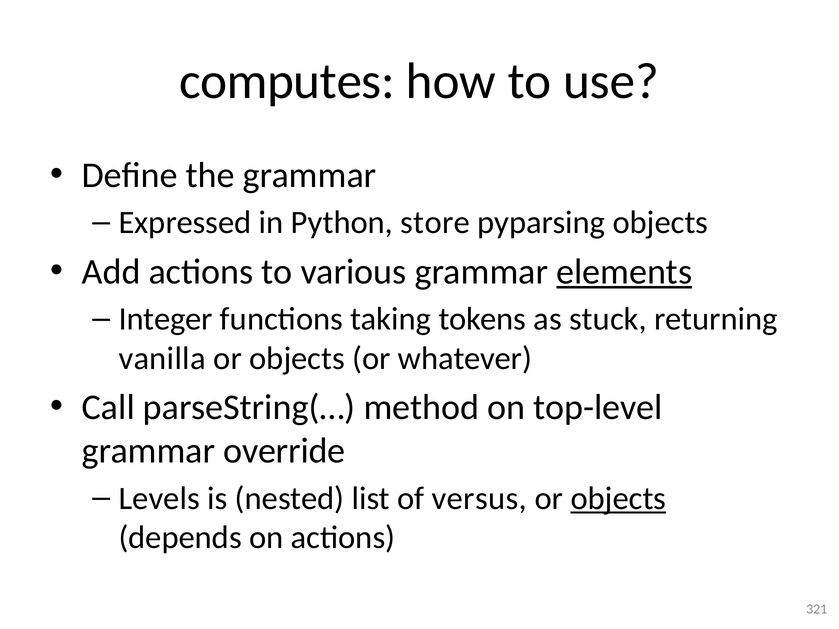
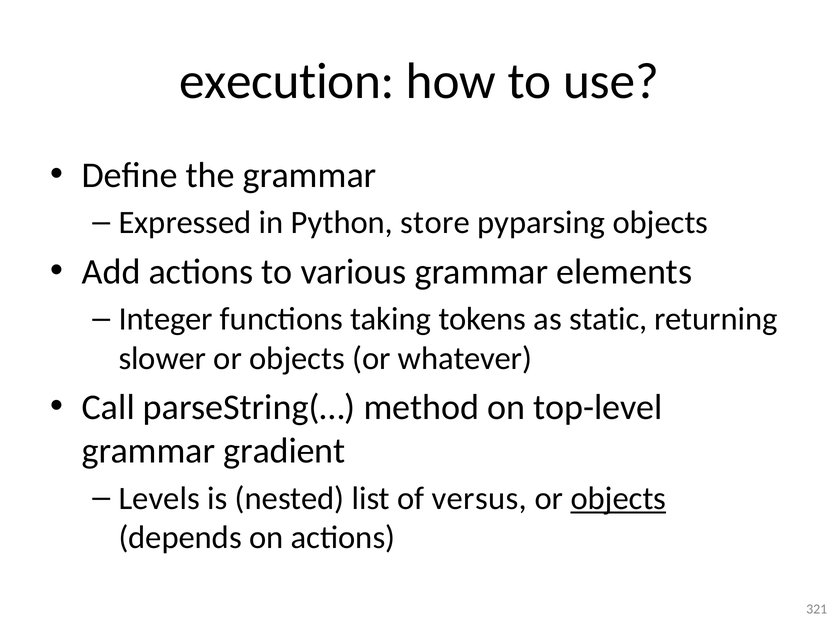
computes: computes -> execution
elements underline: present -> none
stuck: stuck -> static
vanilla: vanilla -> slower
override: override -> gradient
